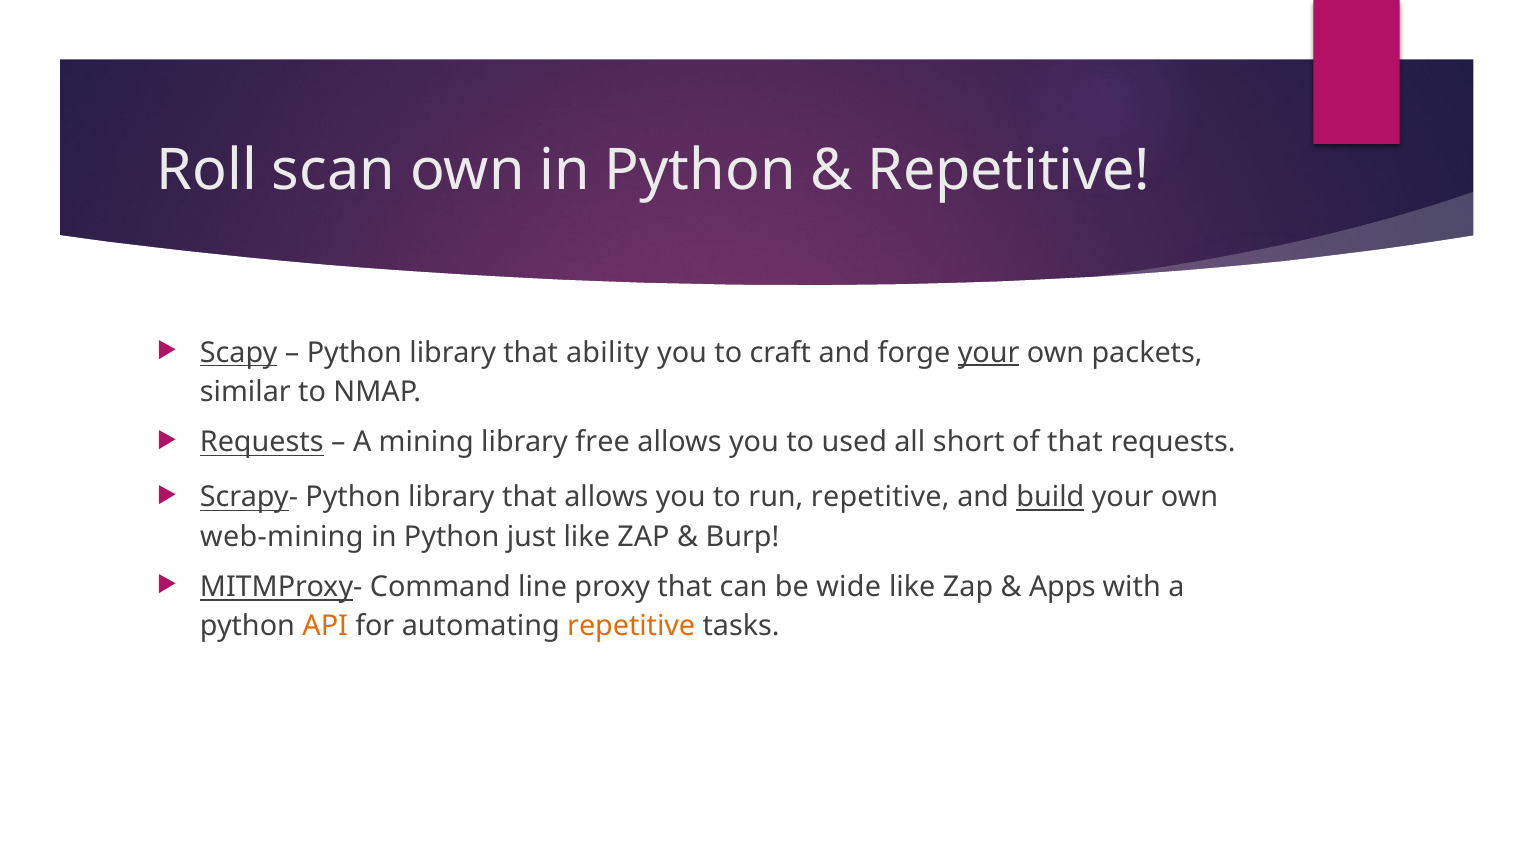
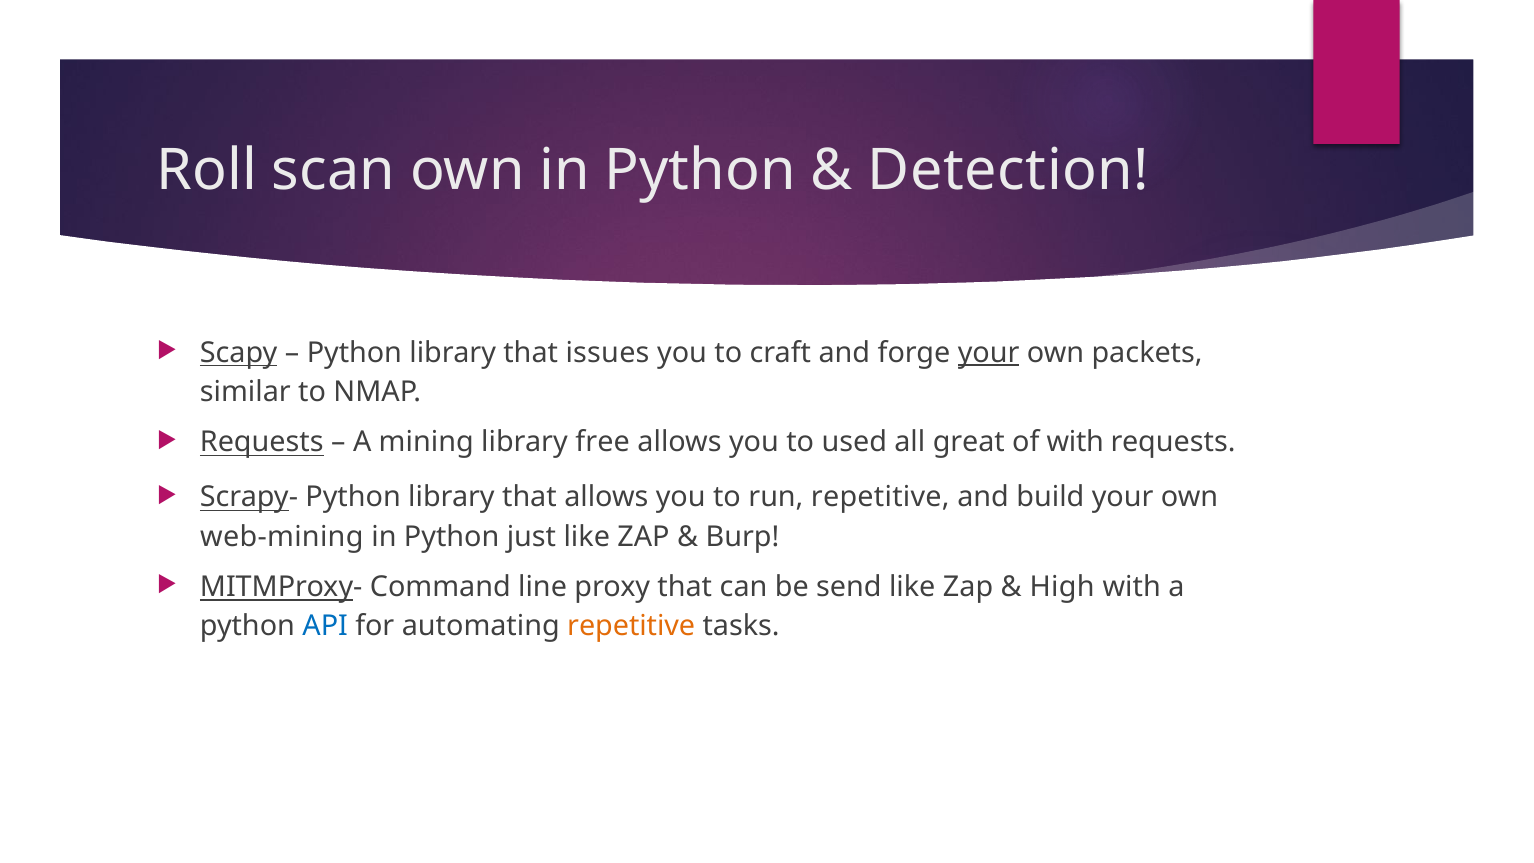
Repetitive at (1009, 171): Repetitive -> Detection
ability: ability -> issues
short: short -> great
of that: that -> with
build underline: present -> none
wide: wide -> send
Apps: Apps -> High
API colour: orange -> blue
